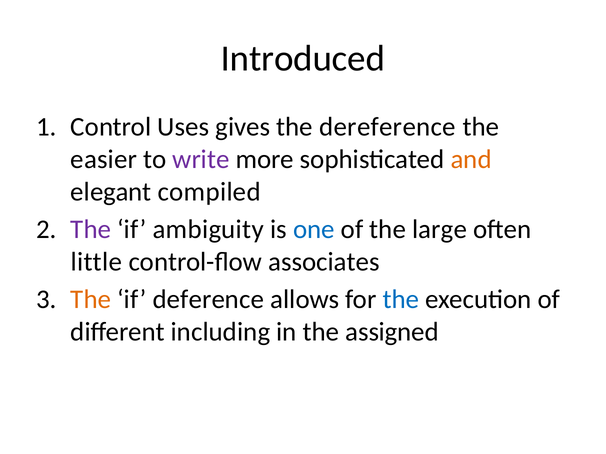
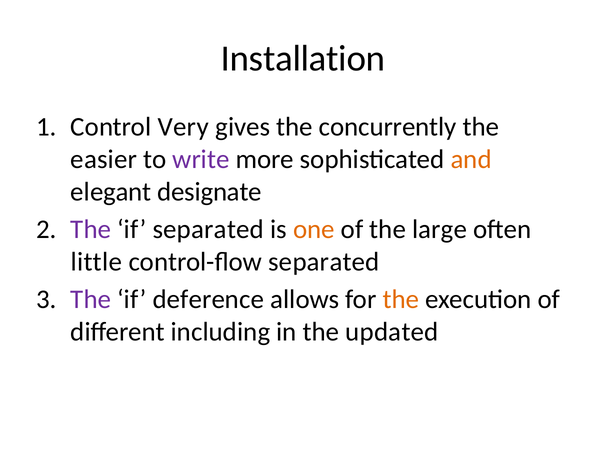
Introduced: Introduced -> Installation
Uses: Uses -> Very
dereference: dereference -> concurrently
compiled: compiled -> designate
if ambiguity: ambiguity -> separated
one colour: blue -> orange
control-flow associates: associates -> separated
The at (91, 300) colour: orange -> purple
the at (401, 300) colour: blue -> orange
assigned: assigned -> updated
